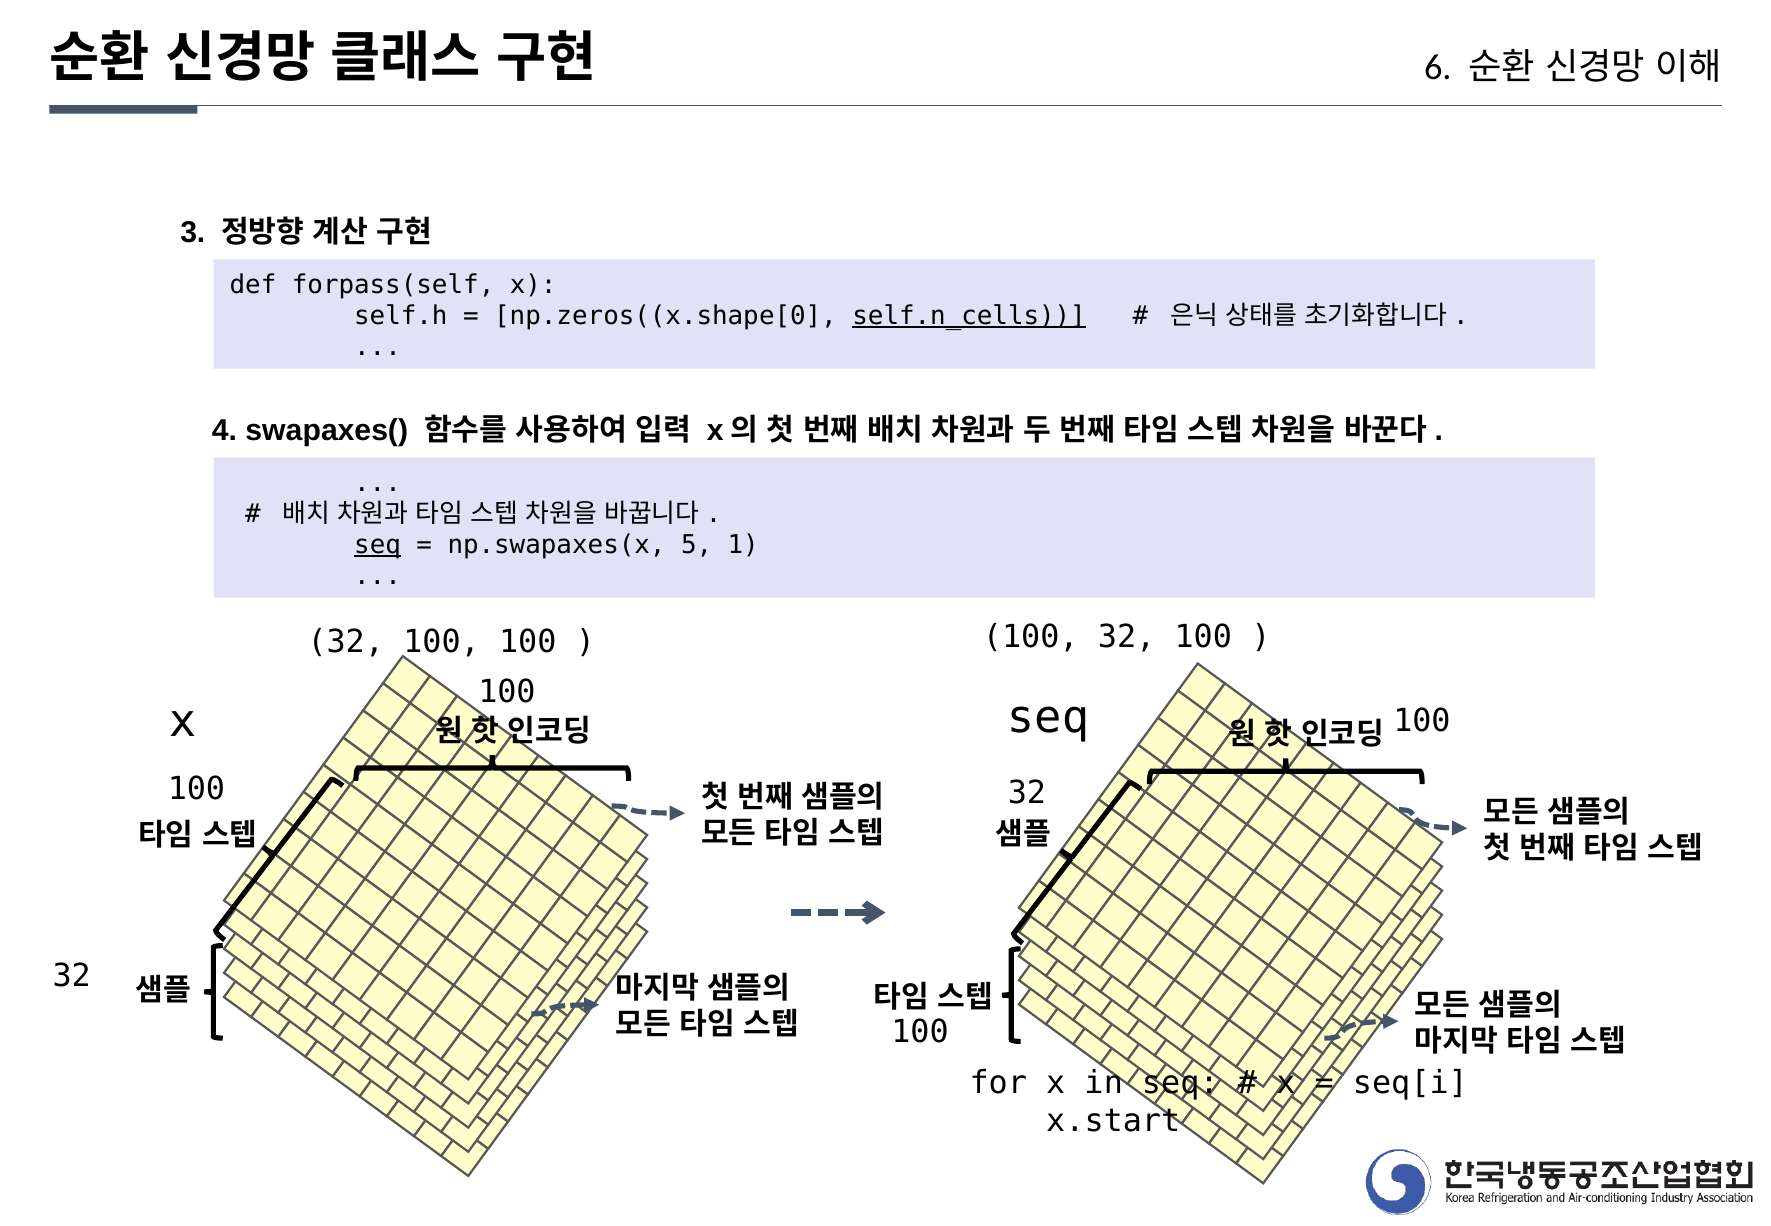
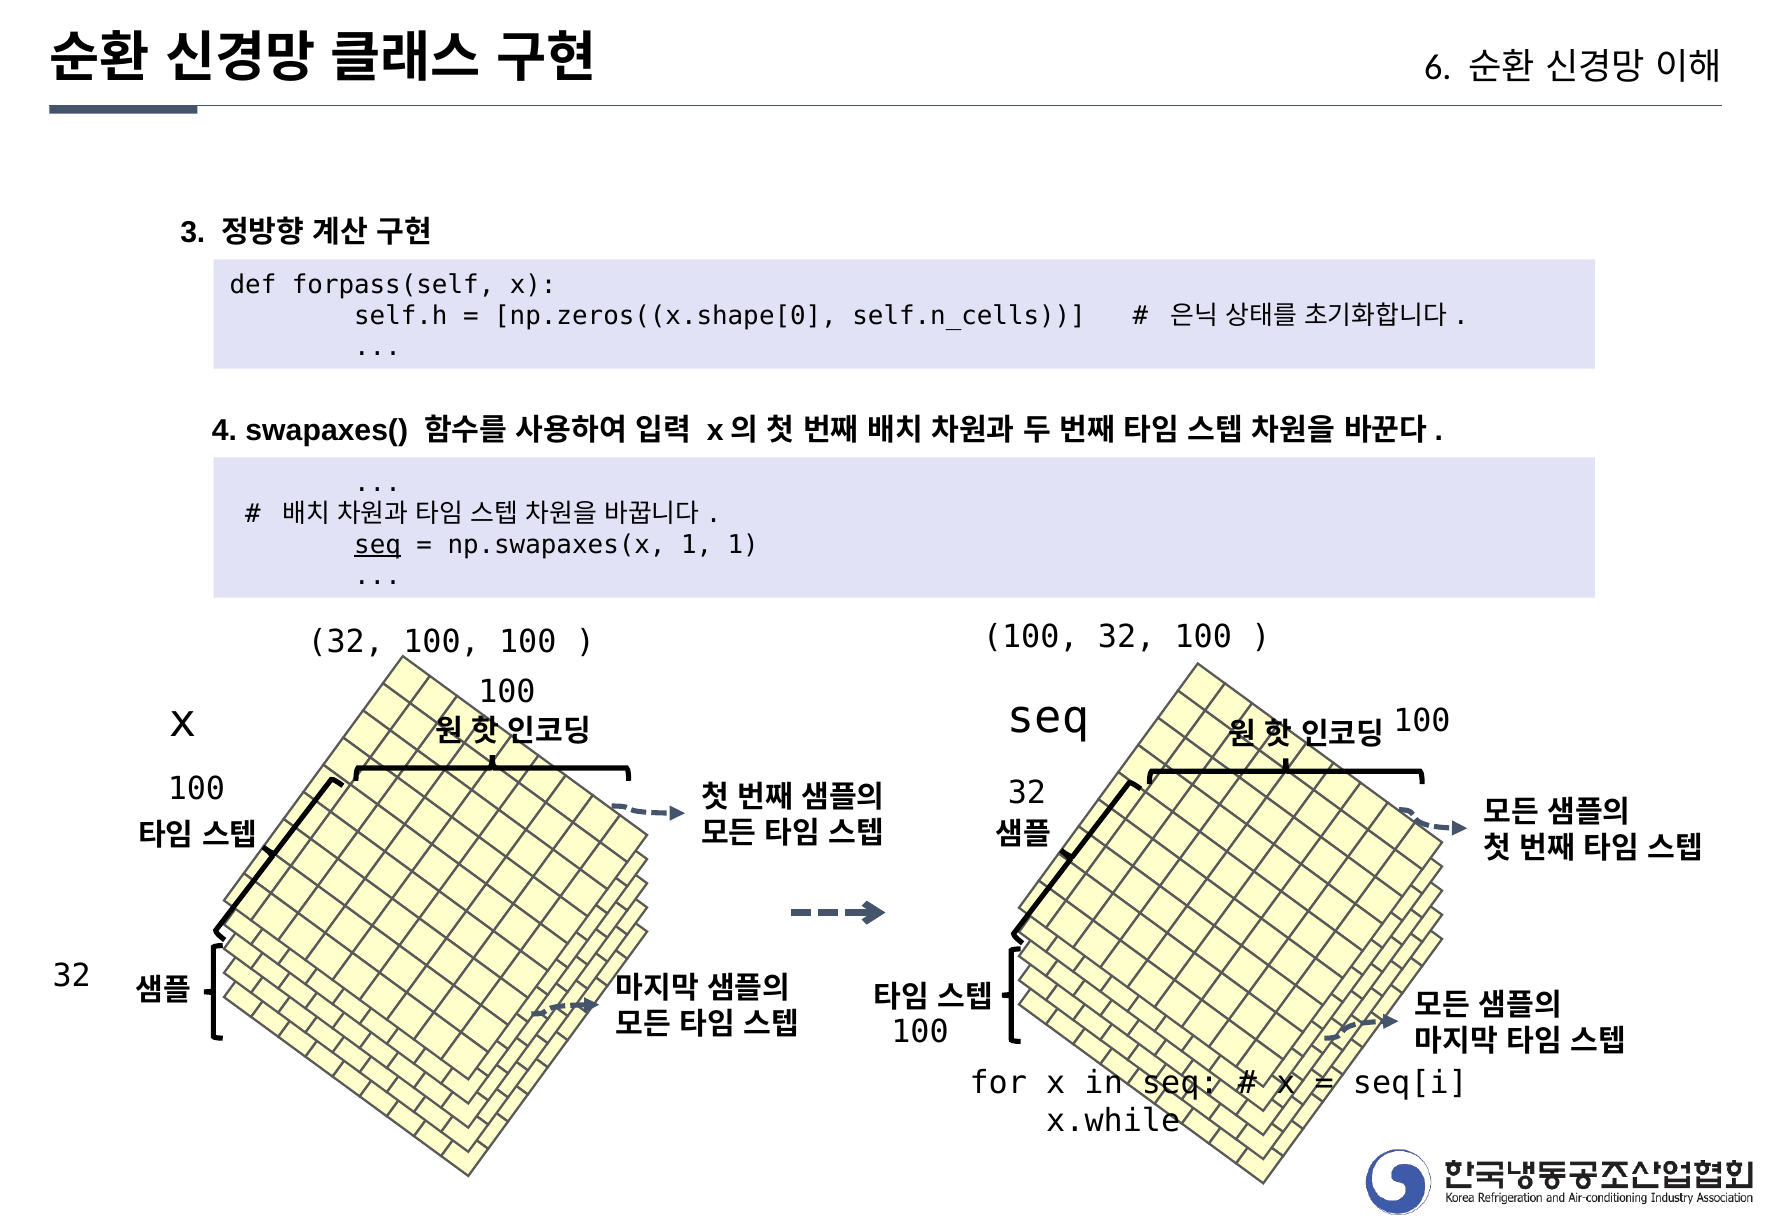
self.n_cells underline: present -> none
np.swapaxes(x 5: 5 -> 1
x.start: x.start -> x.while
